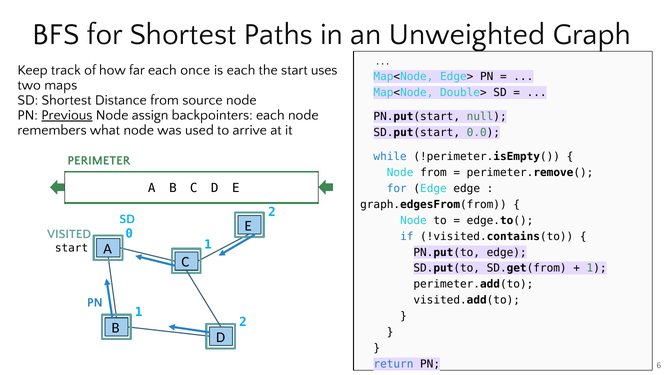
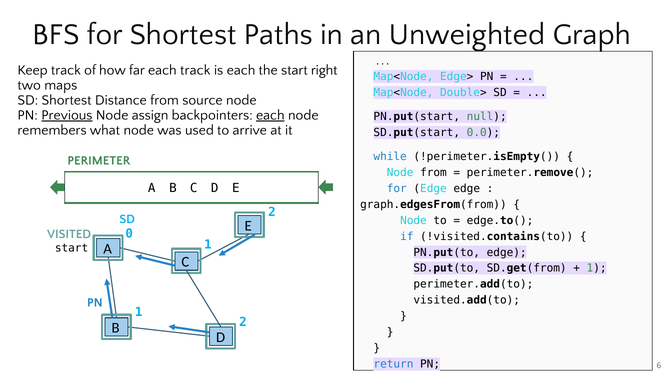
each once: once -> track
uses: uses -> right
each at (270, 115) underline: none -> present
